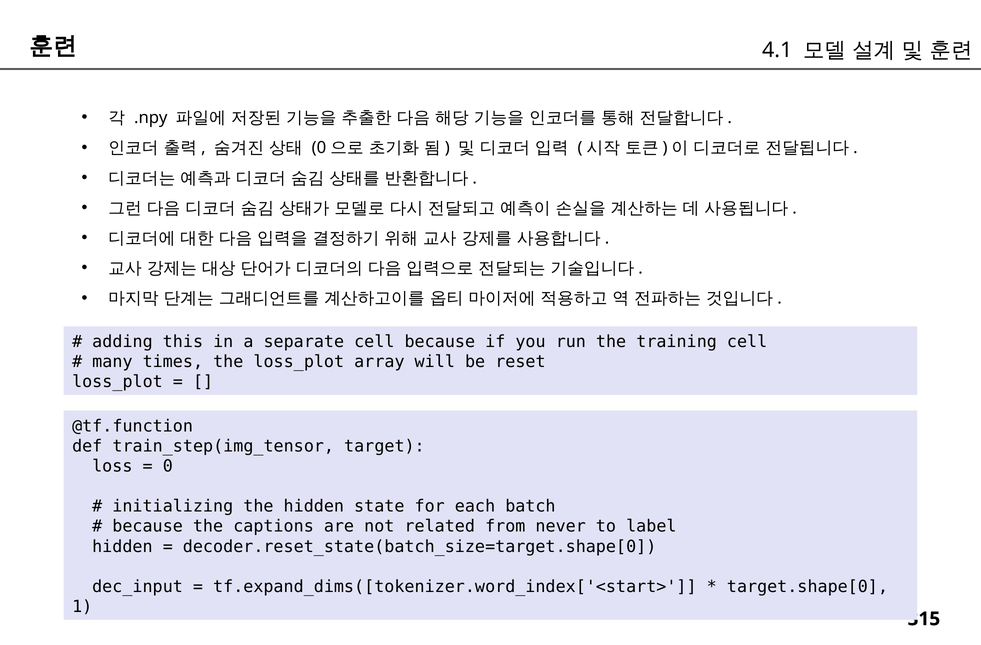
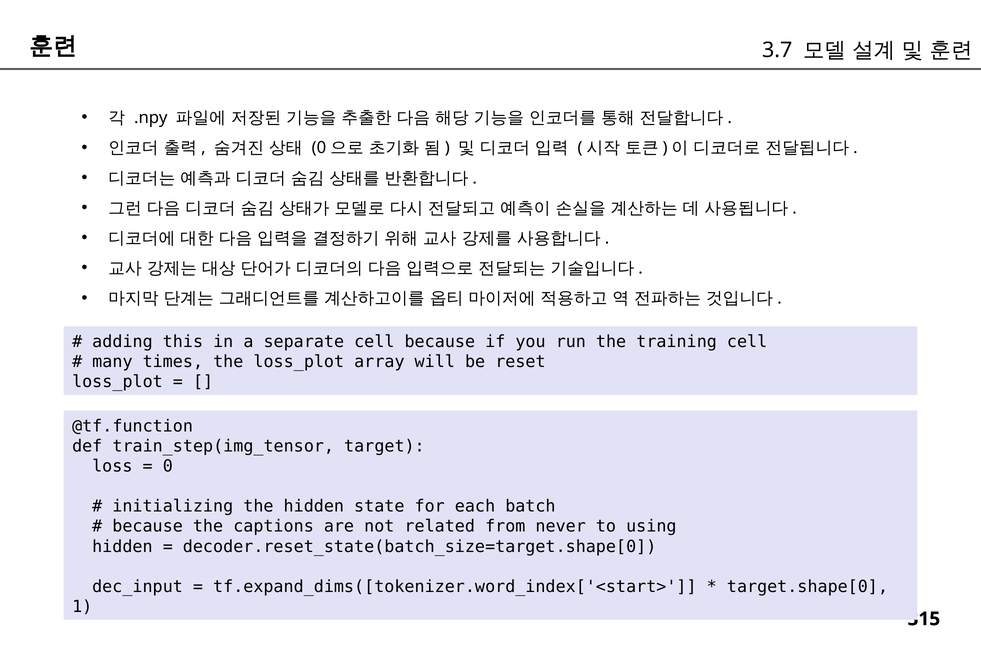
4.1: 4.1 -> 3.7
label: label -> using
